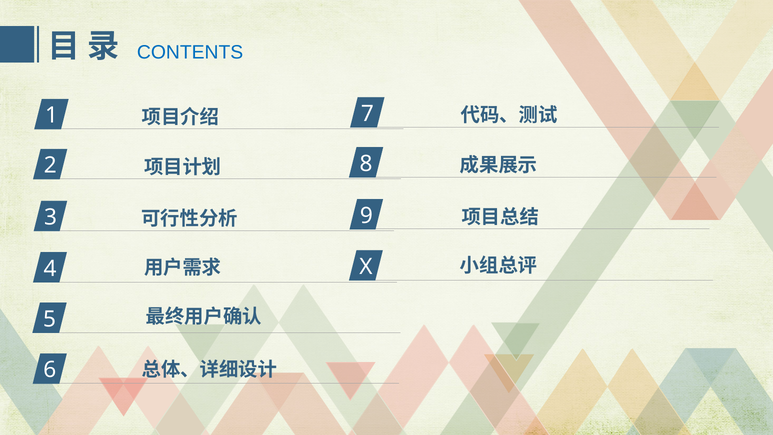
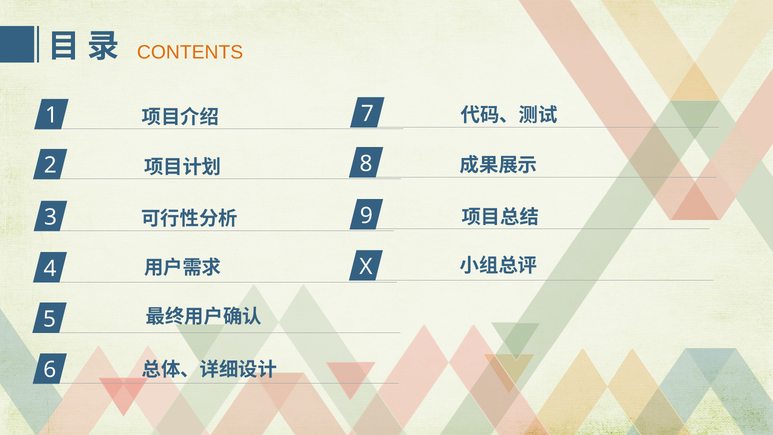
CONTENTS colour: blue -> orange
